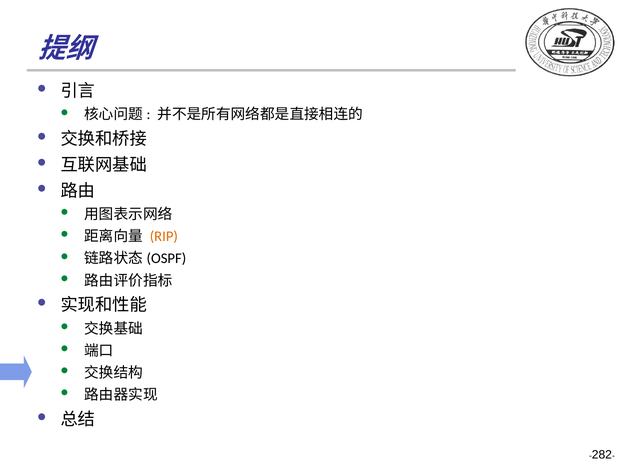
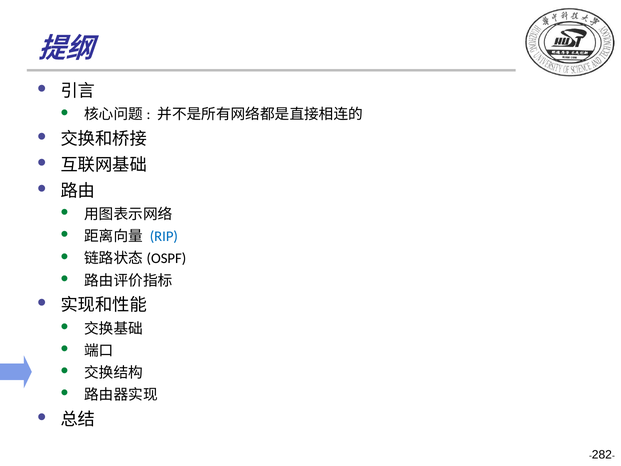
RIP colour: orange -> blue
